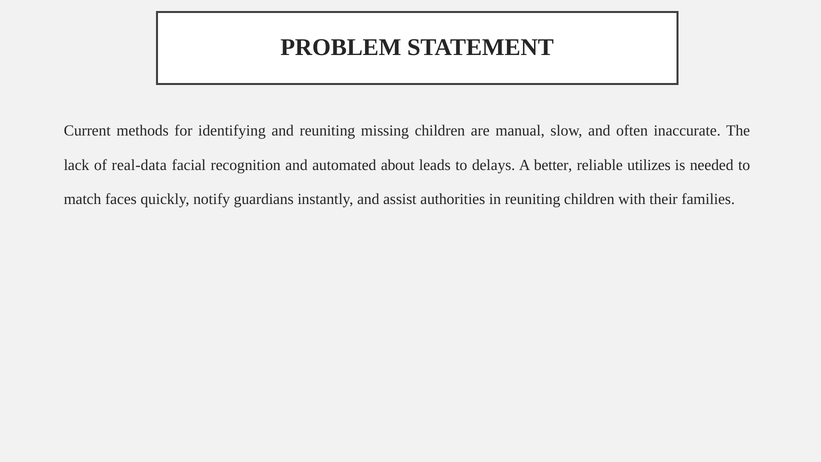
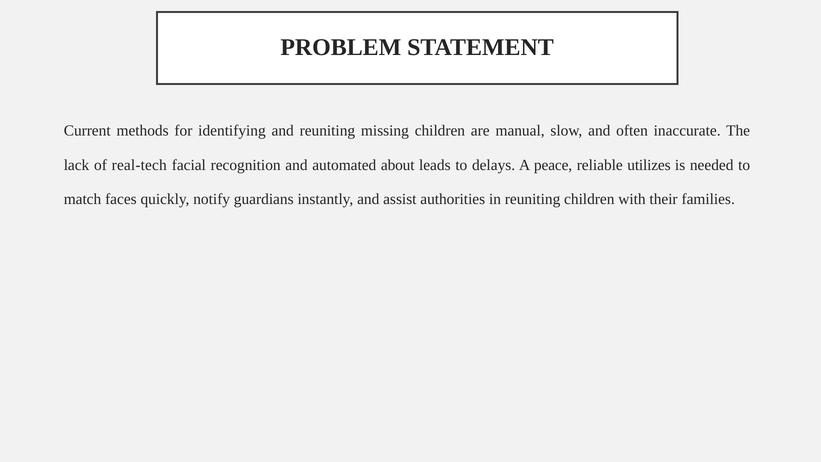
real-data: real-data -> real-tech
better: better -> peace
